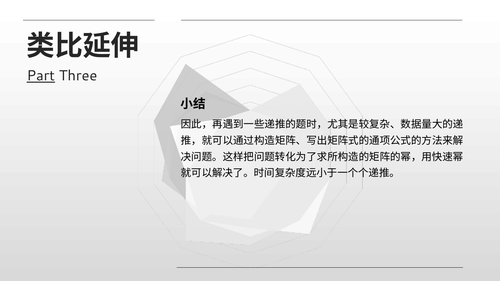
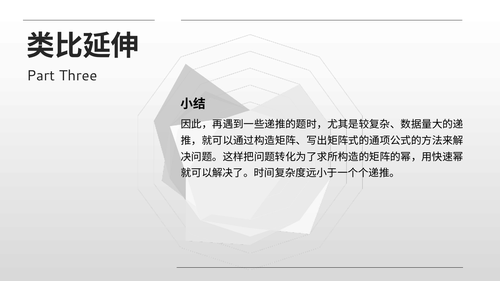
Part underline: present -> none
